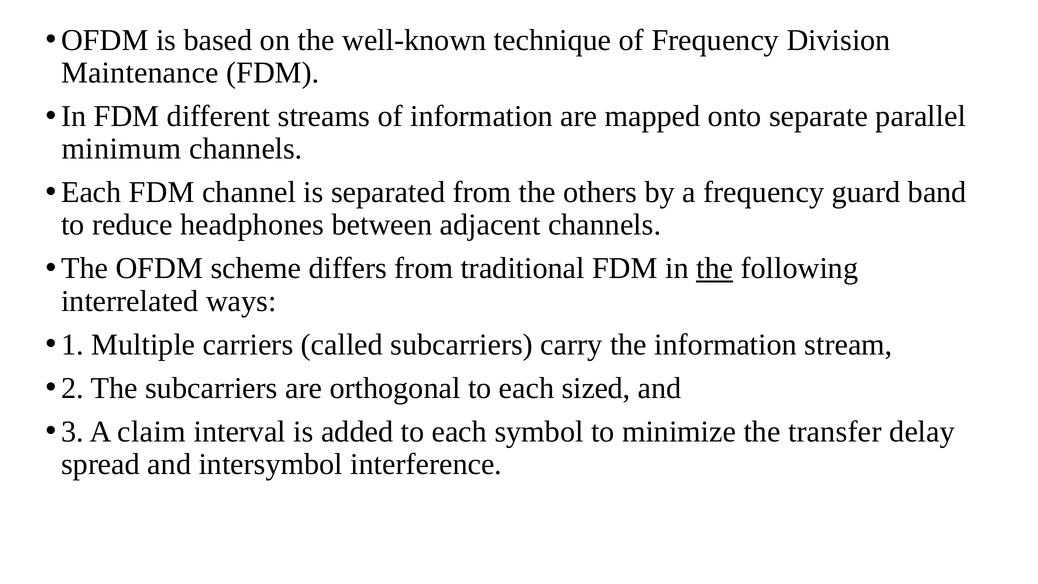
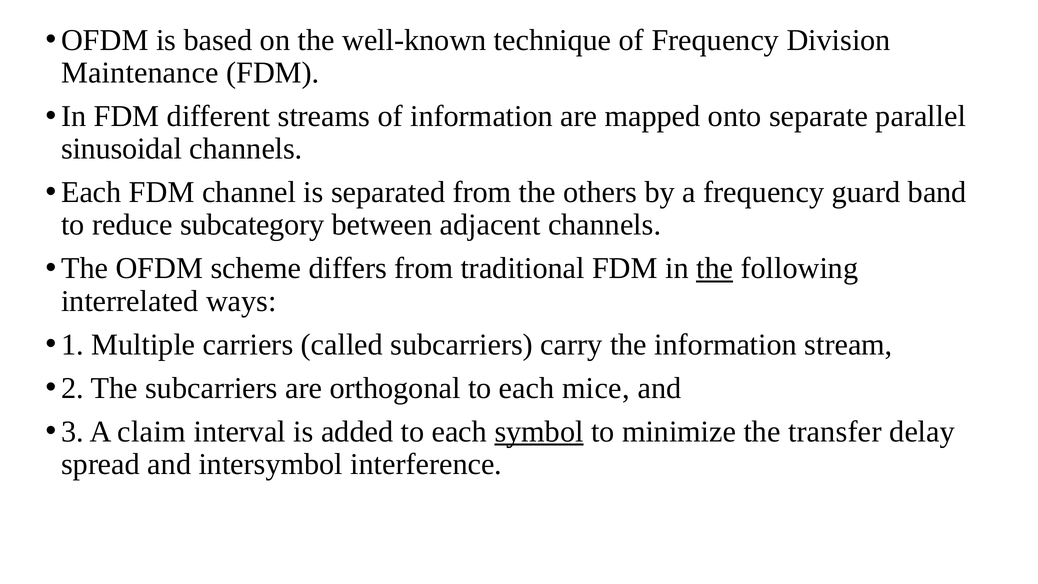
minimum: minimum -> sinusoidal
headphones: headphones -> subcategory
sized: sized -> mice
symbol underline: none -> present
